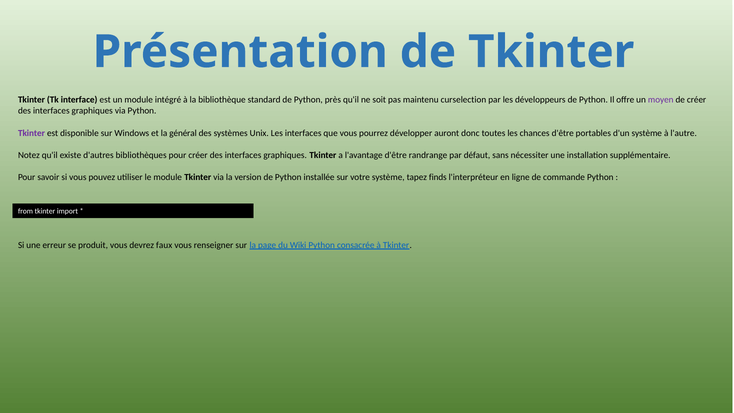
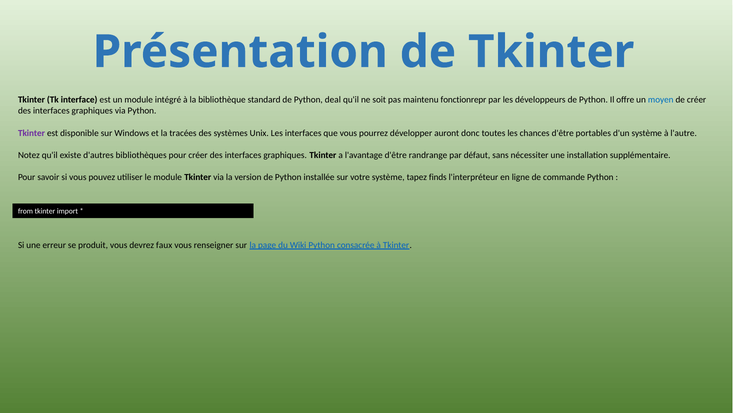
près: près -> deal
curselection: curselection -> fonctionrepr
moyen colour: purple -> blue
général: général -> tracées
